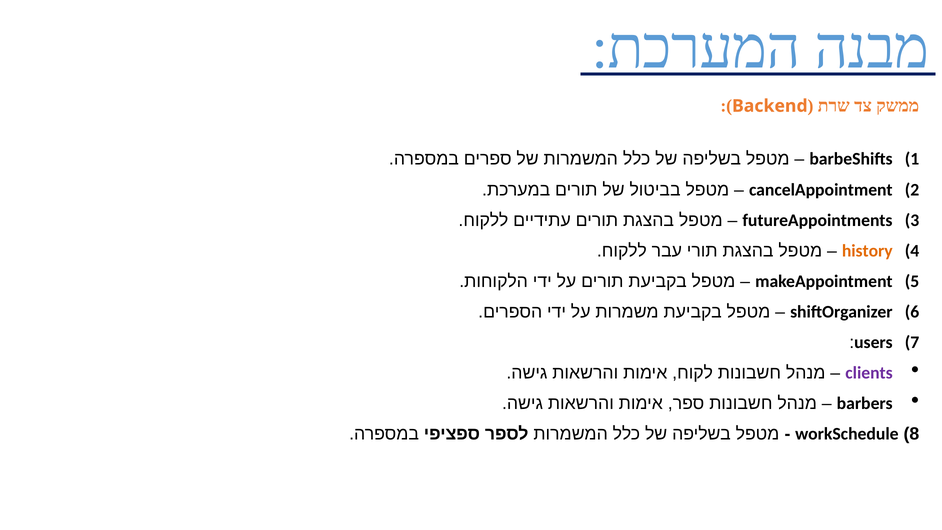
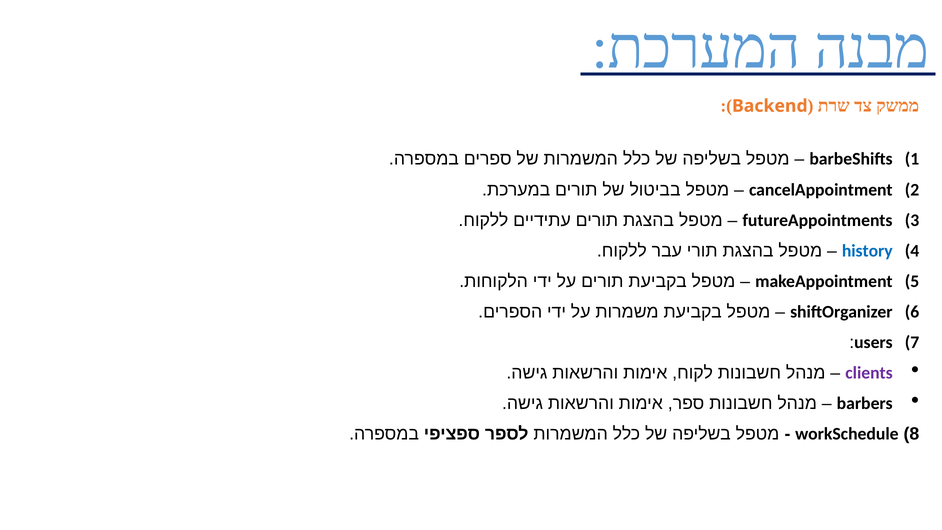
history colour: orange -> blue
